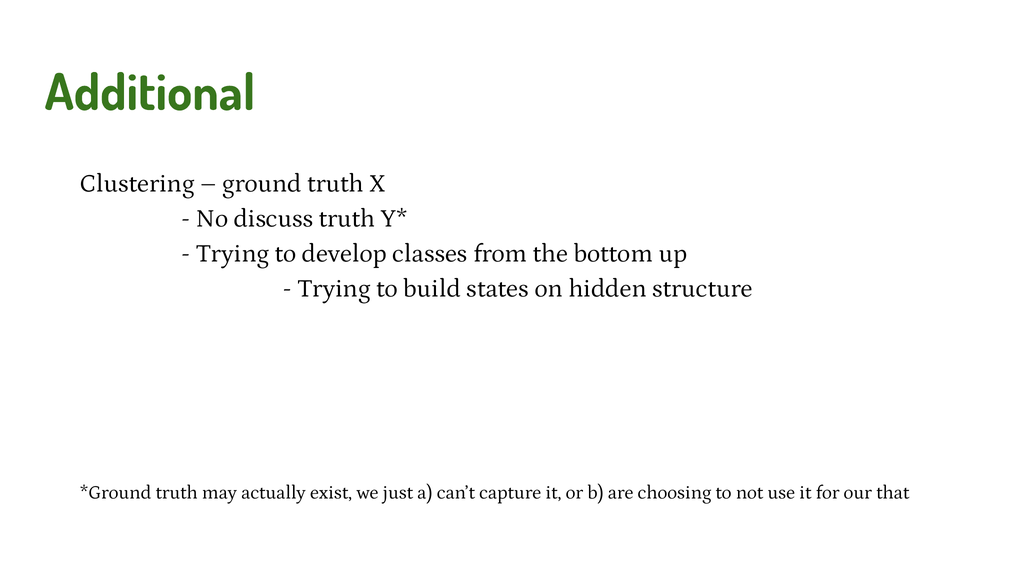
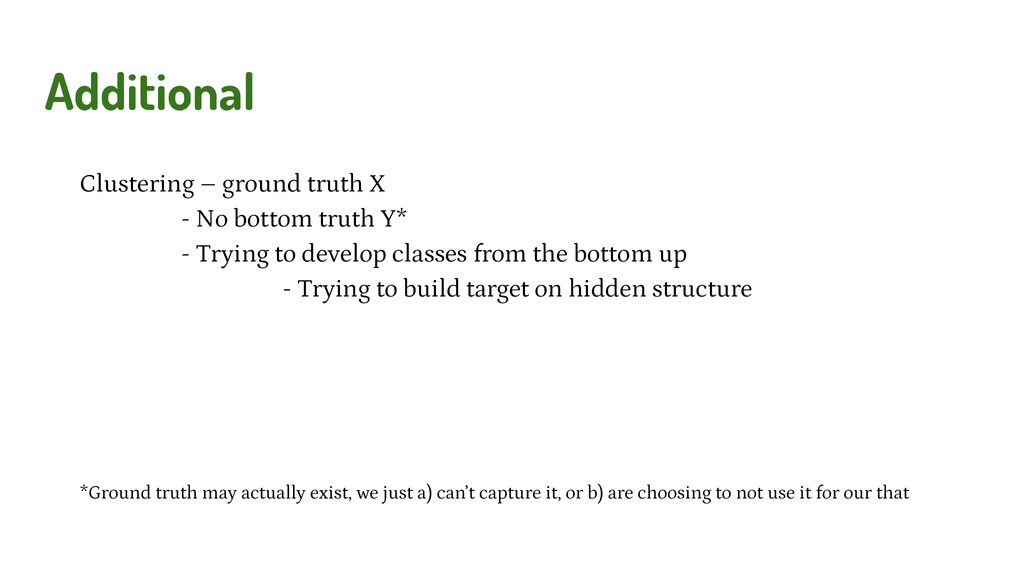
No discuss: discuss -> bottom
states: states -> target
